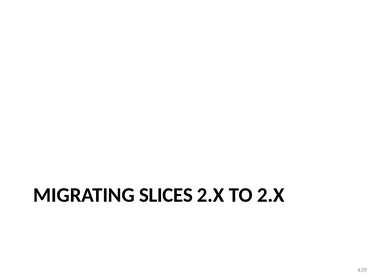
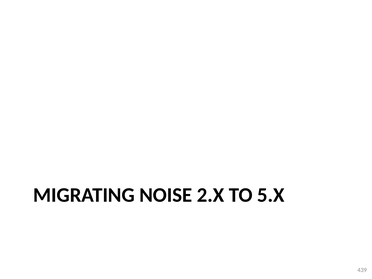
SLICES: SLICES -> NOISE
TO 2.X: 2.X -> 5.X
